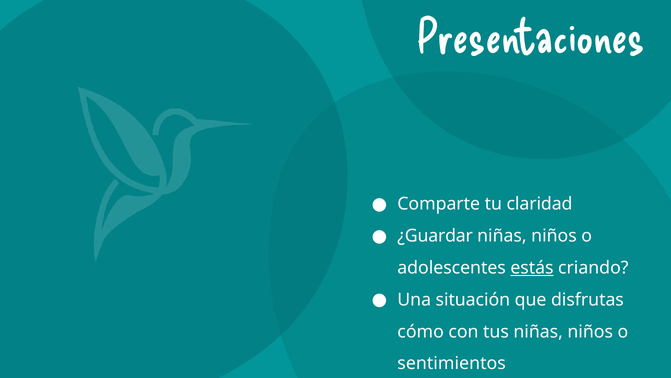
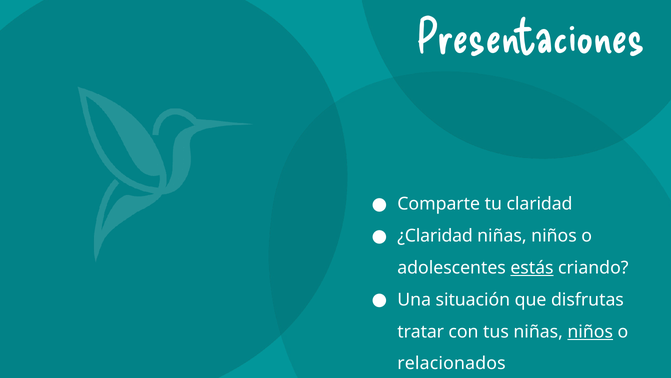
¿Guardar: ¿Guardar -> ¿Claridad
cómo: cómo -> tratar
niños at (590, 331) underline: none -> present
sentimientos: sentimientos -> relacionados
